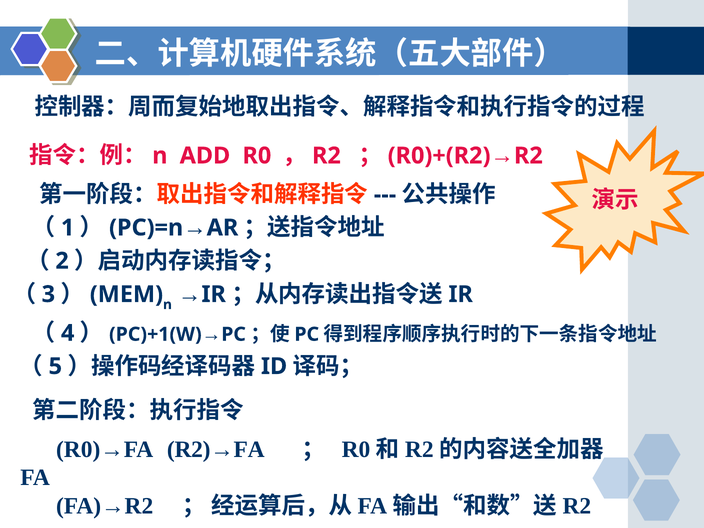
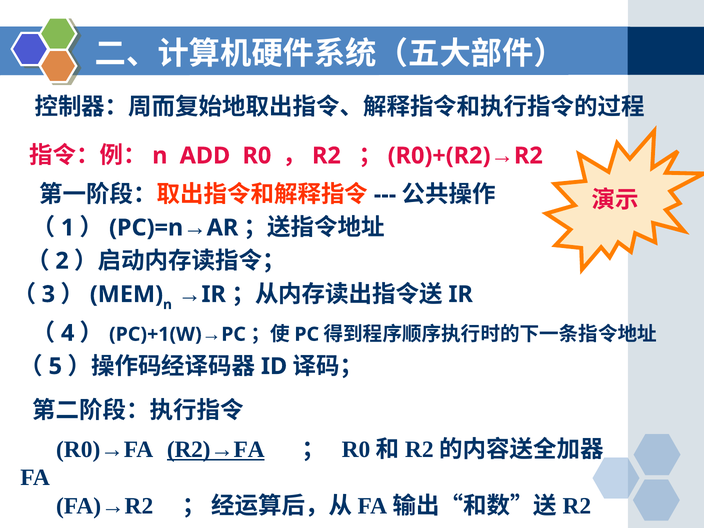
R2)→FA underline: none -> present
